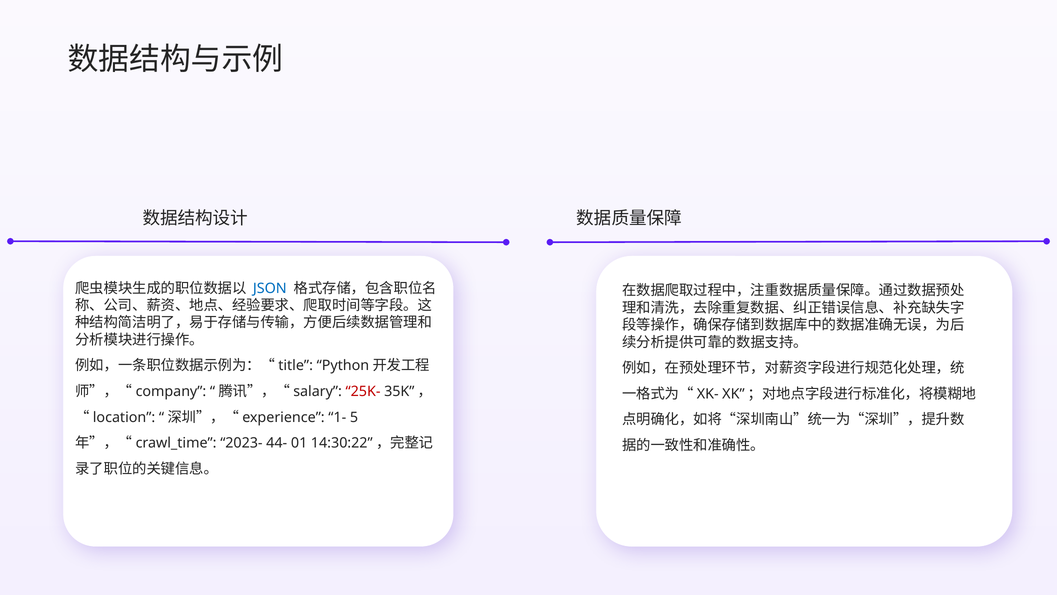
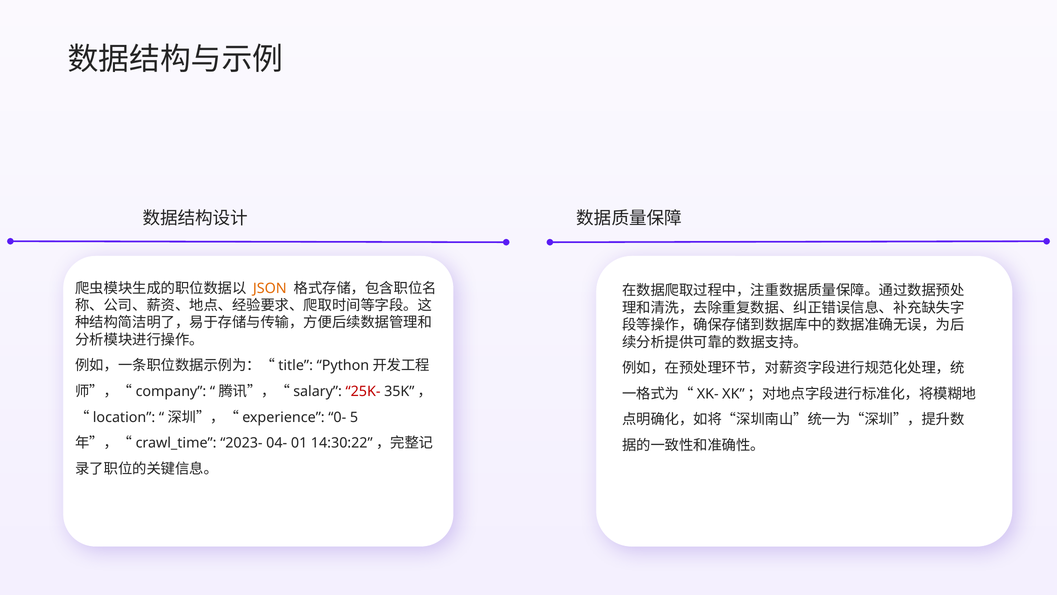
JSON colour: blue -> orange
1-: 1- -> 0-
44-: 44- -> 04-
